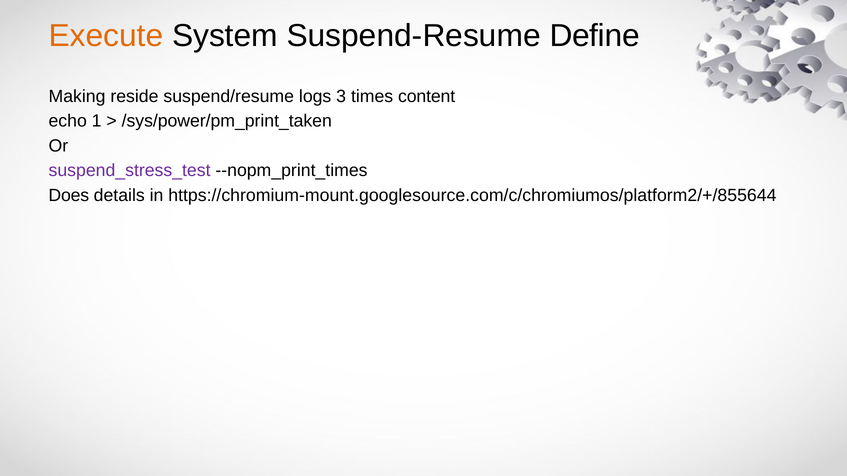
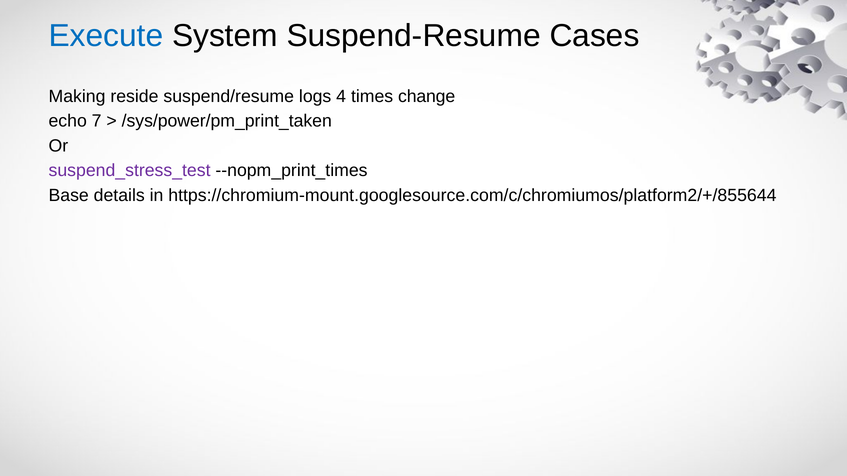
Execute colour: orange -> blue
Define: Define -> Cases
3: 3 -> 4
content: content -> change
1: 1 -> 7
Does: Does -> Base
